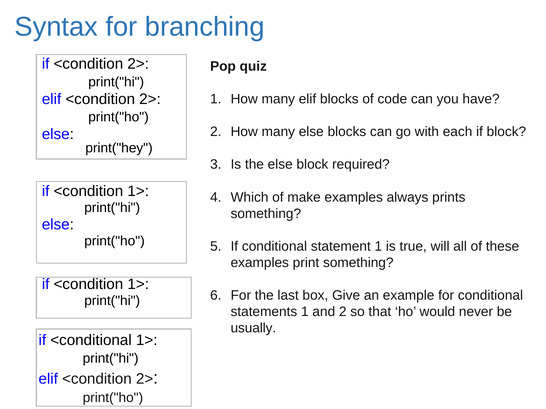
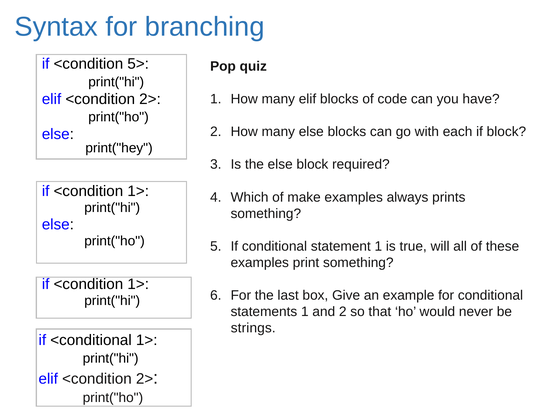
if <condition 2>: 2> -> 5>
usually: usually -> strings
